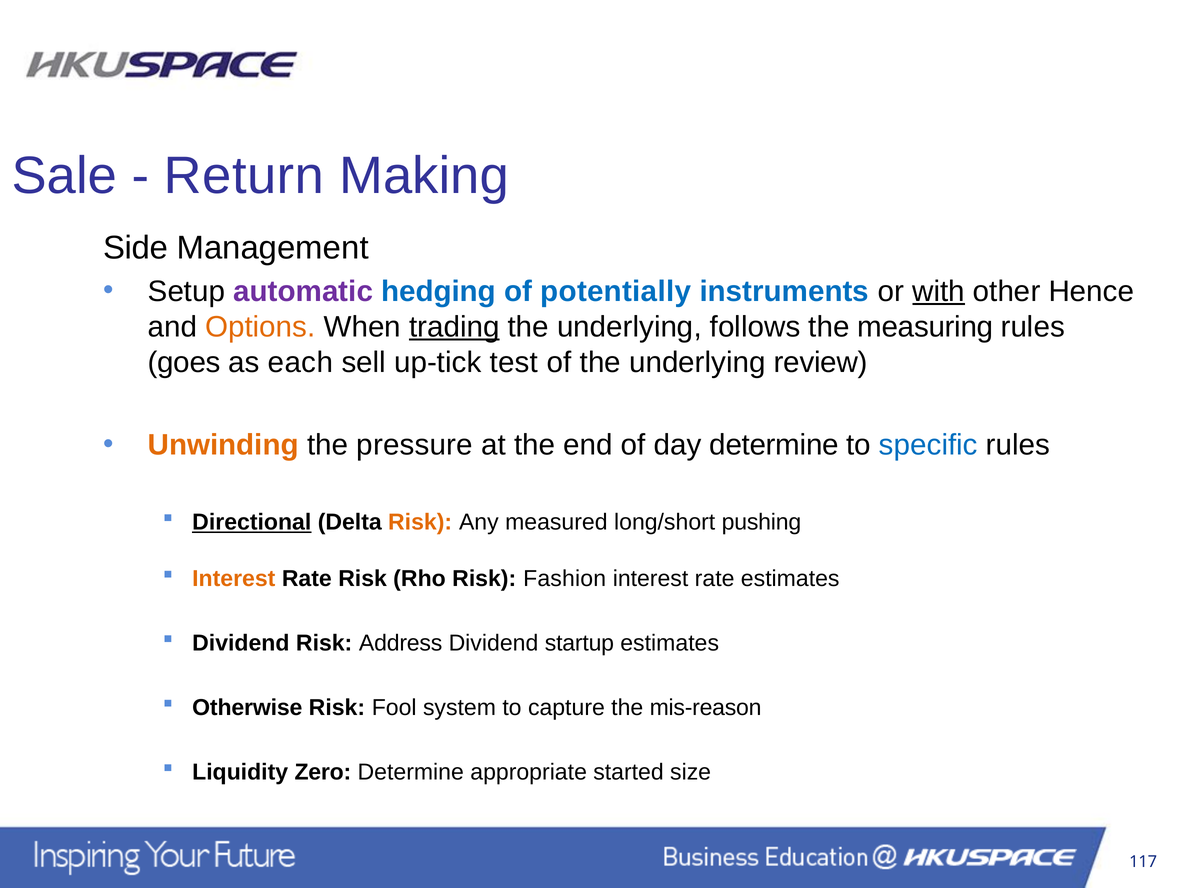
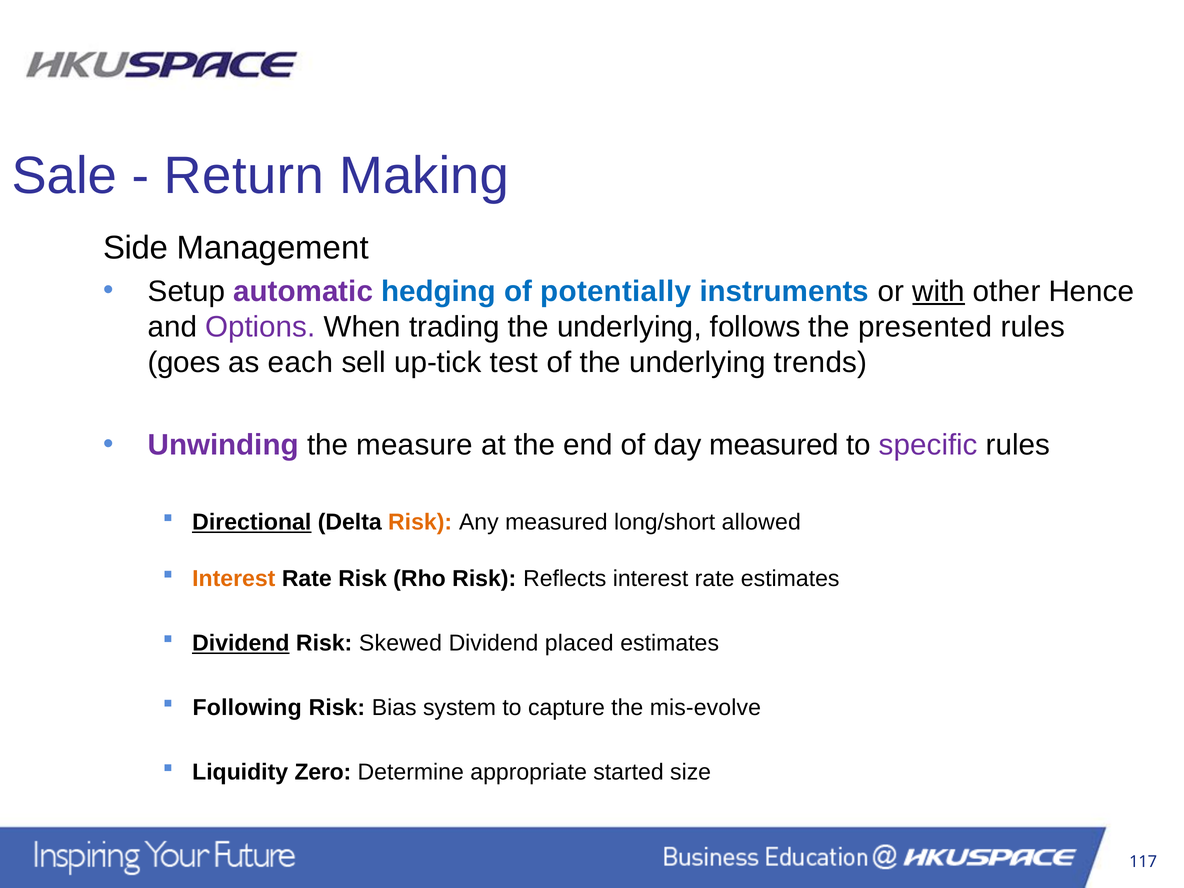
Options colour: orange -> purple
trading underline: present -> none
measuring: measuring -> presented
review: review -> trends
Unwinding colour: orange -> purple
pressure: pressure -> measure
day determine: determine -> measured
specific colour: blue -> purple
pushing: pushing -> allowed
Fashion: Fashion -> Reflects
Dividend at (241, 643) underline: none -> present
Address: Address -> Skewed
startup: startup -> placed
Otherwise: Otherwise -> Following
Fool: Fool -> Bias
mis-reason: mis-reason -> mis-evolve
